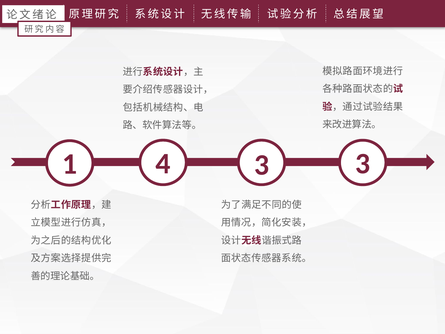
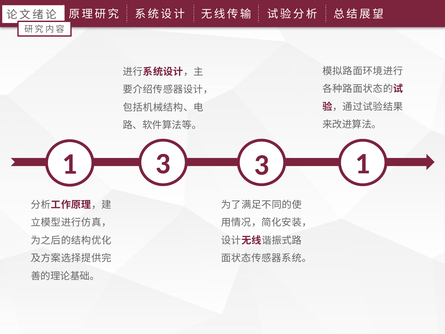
1 4: 4 -> 3
3 3: 3 -> 1
